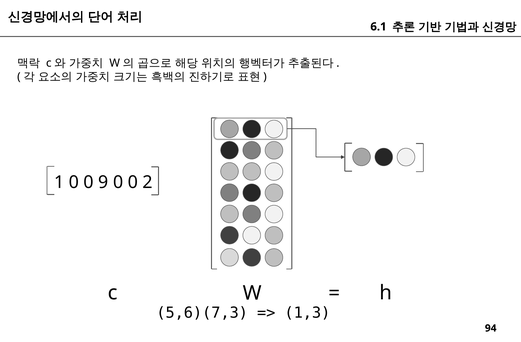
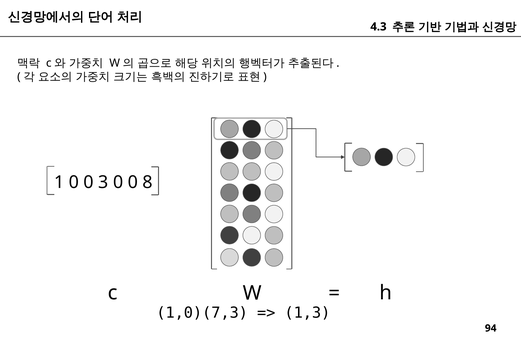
6.1: 6.1 -> 4.3
9: 9 -> 3
2: 2 -> 8
5,6)(7,3: 5,6)(7,3 -> 1,0)(7,3
